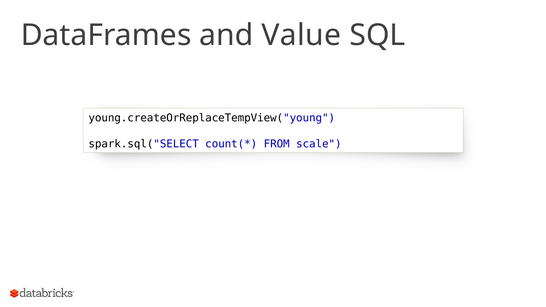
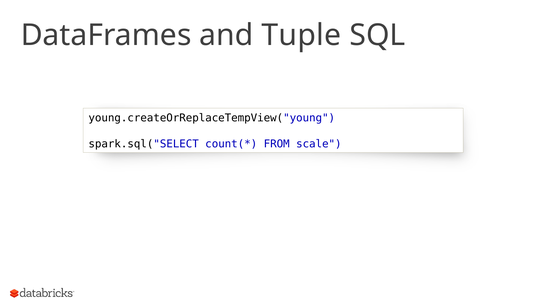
Value: Value -> Tuple
